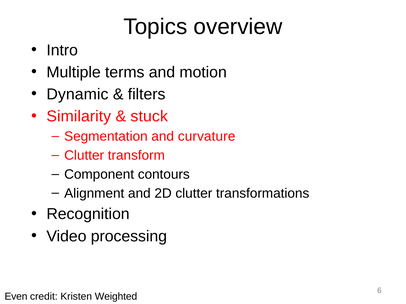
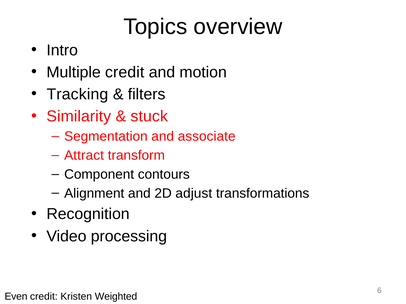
Multiple terms: terms -> credit
Dynamic: Dynamic -> Tracking
curvature: curvature -> associate
Clutter at (84, 156): Clutter -> Attract
2D clutter: clutter -> adjust
